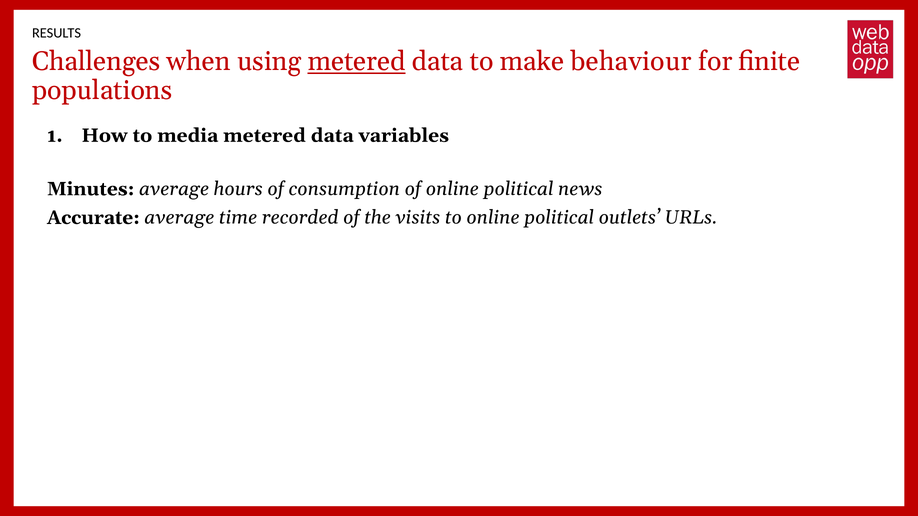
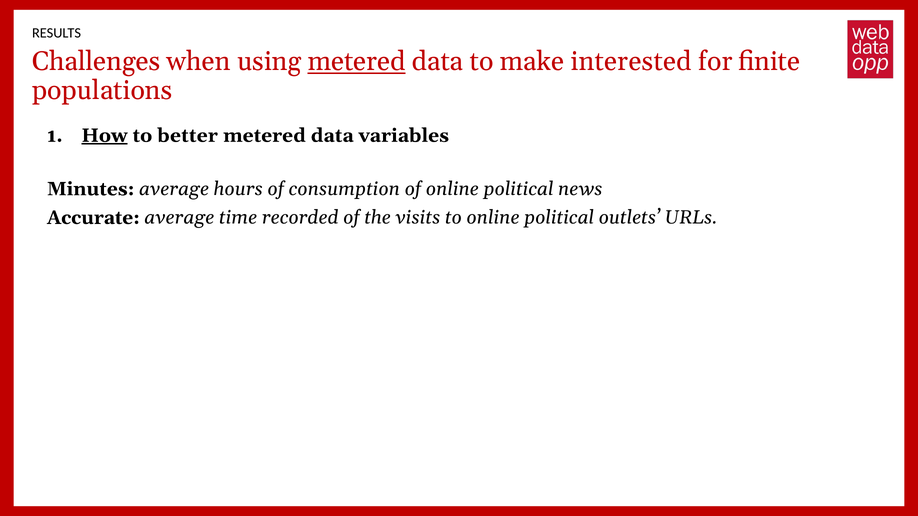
behaviour: behaviour -> interested
How underline: none -> present
media: media -> better
